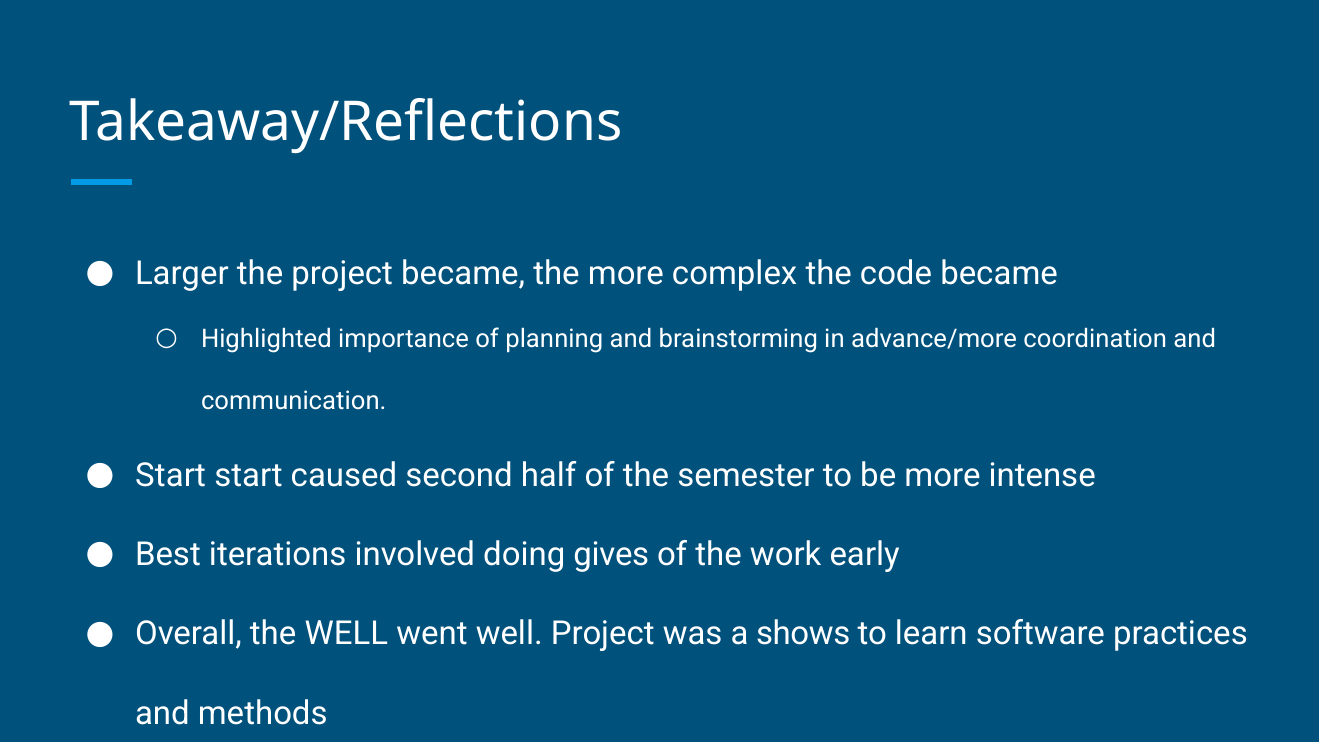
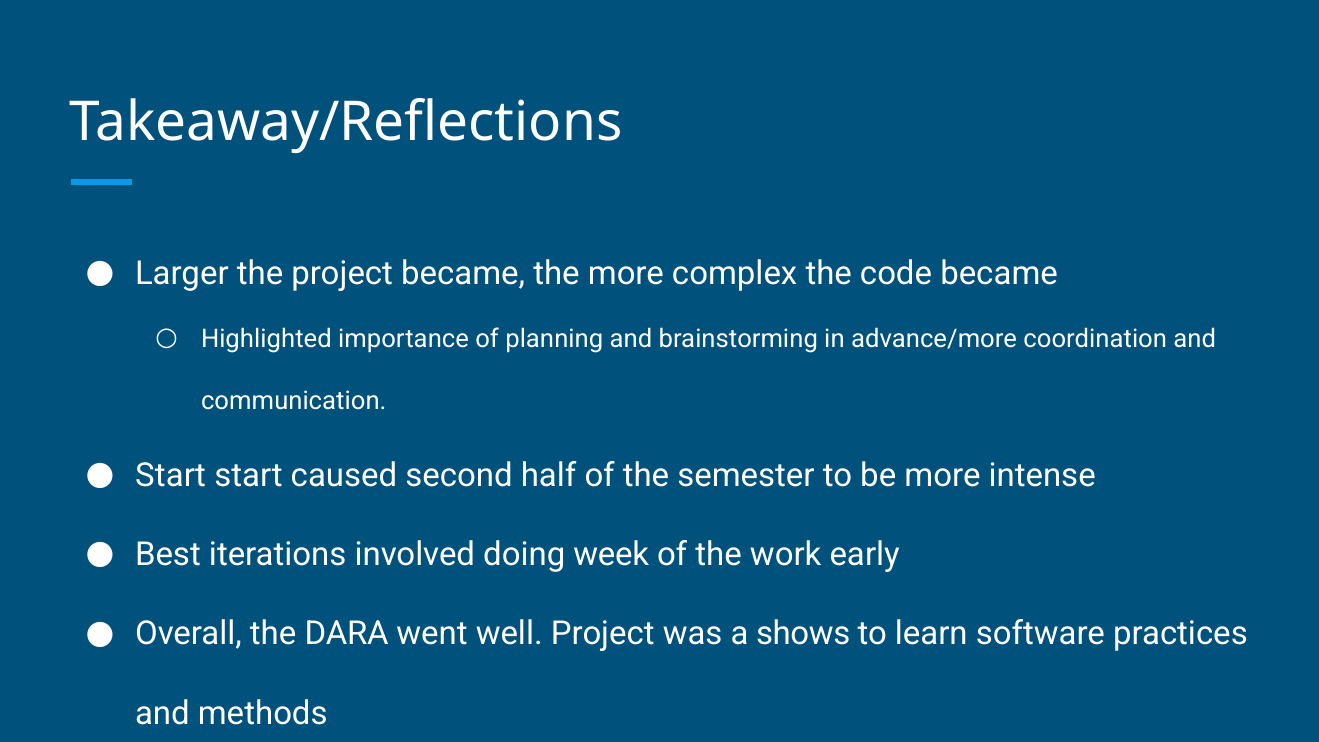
gives: gives -> week
the WELL: WELL -> DARA
